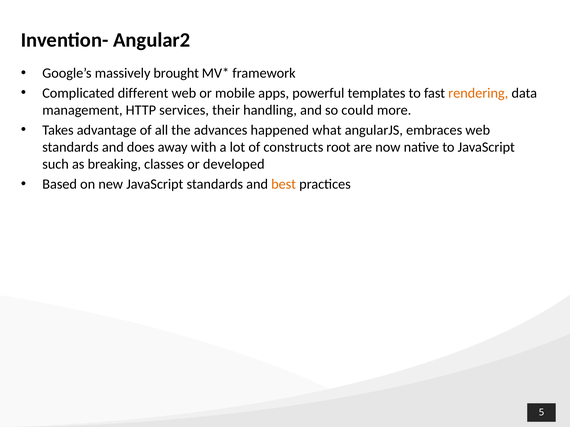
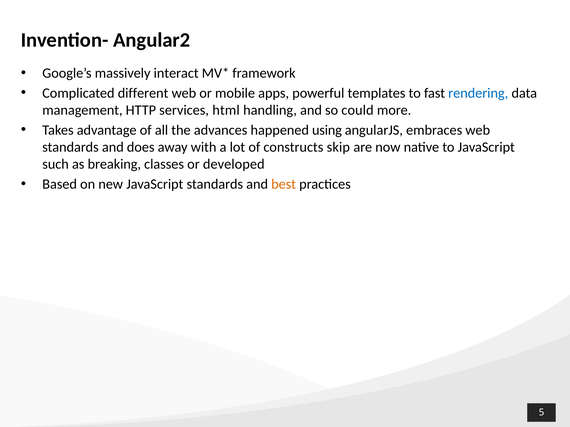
brought: brought -> interact
rendering colour: orange -> blue
their: their -> html
what: what -> using
root: root -> skip
